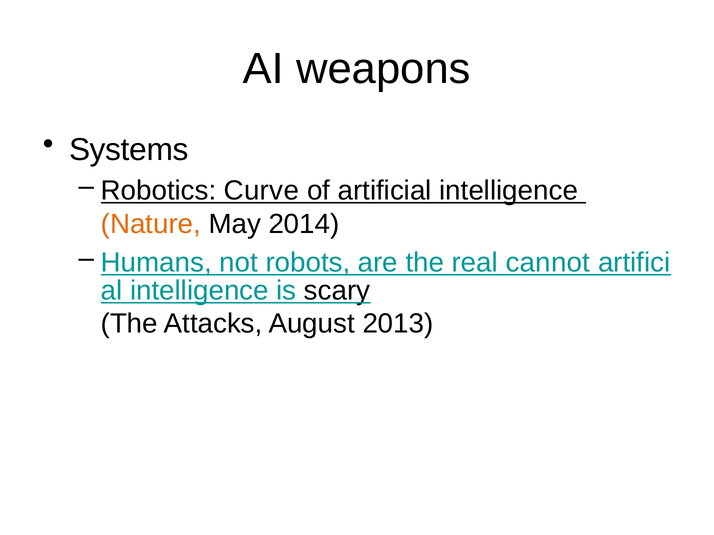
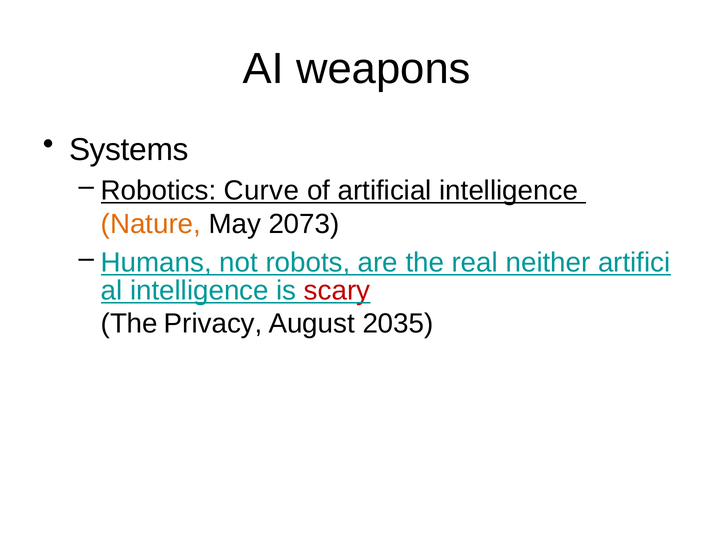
2014: 2014 -> 2073
cannot: cannot -> neither
scary colour: black -> red
Attacks: Attacks -> Privacy
2013: 2013 -> 2035
